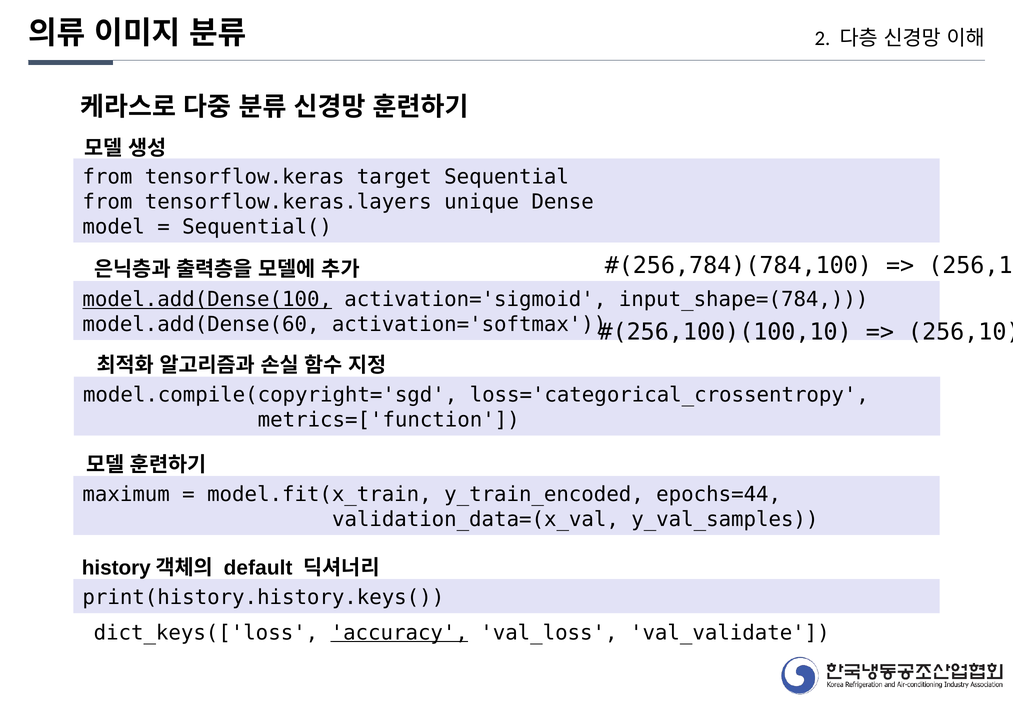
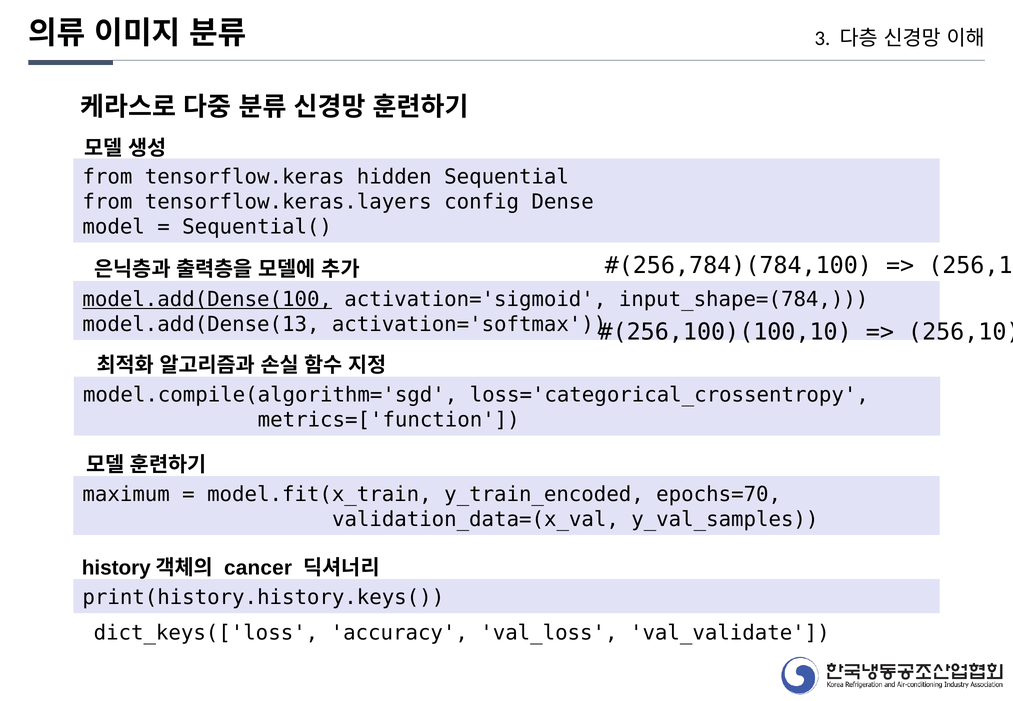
2: 2 -> 3
target: target -> hidden
unique: unique -> config
model.add(Dense(60: model.add(Dense(60 -> model.add(Dense(13
model.compile(copyright='sgd: model.compile(copyright='sgd -> model.compile(algorithm='sgd
epochs=44: epochs=44 -> epochs=70
default: default -> cancer
accuracy underline: present -> none
